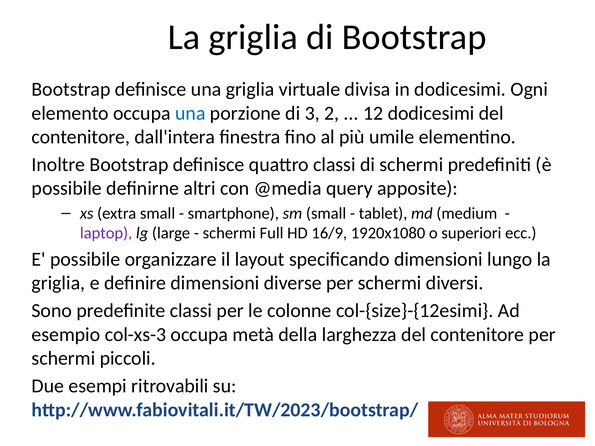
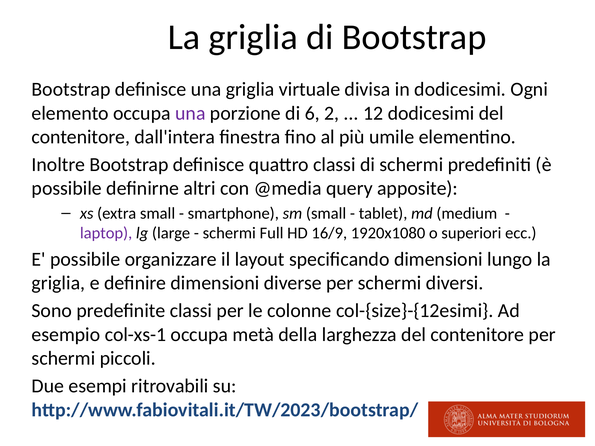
una at (190, 113) colour: blue -> purple
3: 3 -> 6
col-xs-3: col-xs-3 -> col-xs-1
